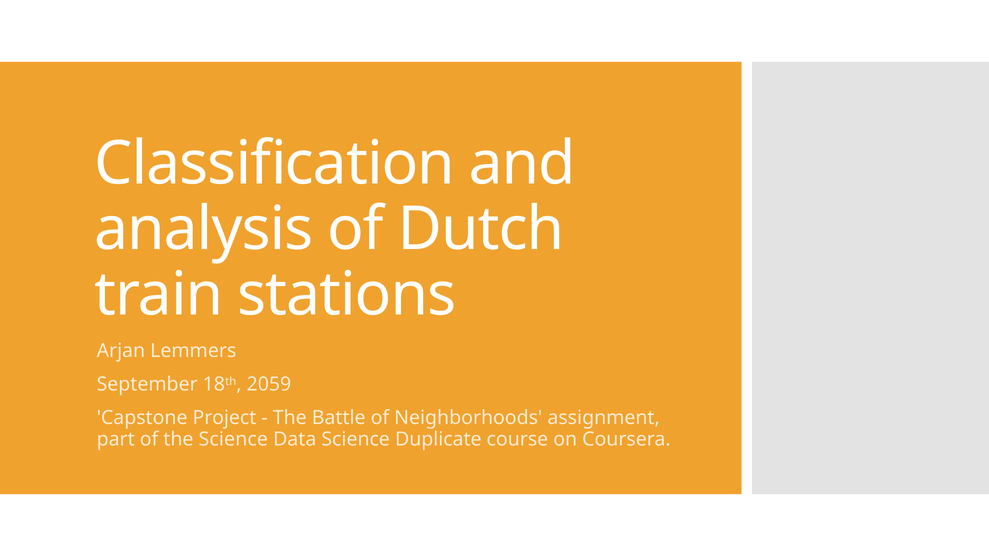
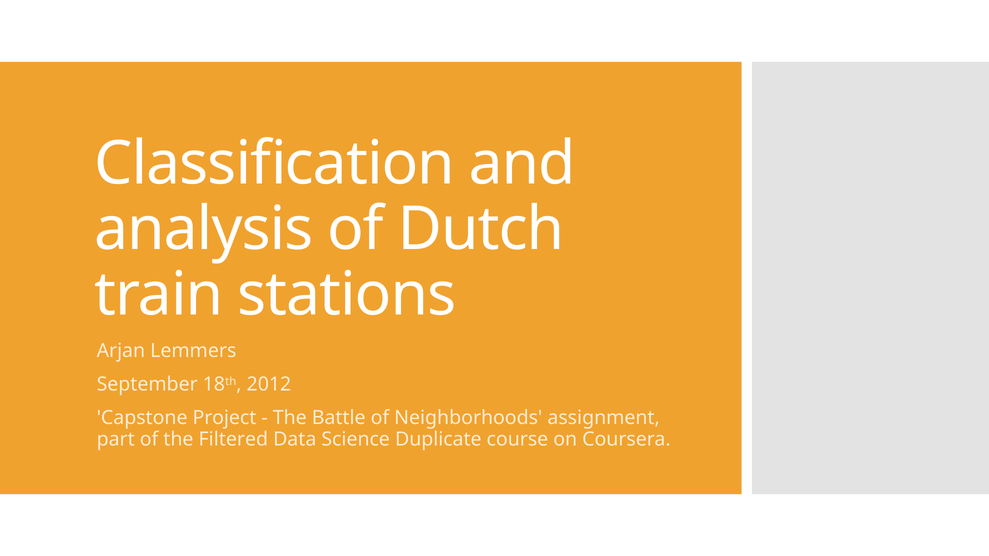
2059: 2059 -> 2012
the Science: Science -> Filtered
